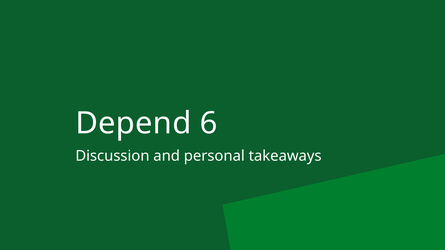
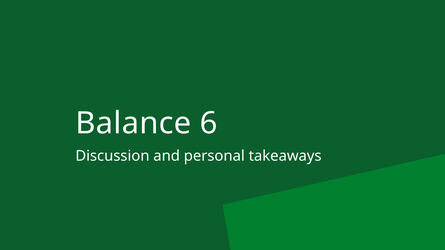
Depend: Depend -> Balance
